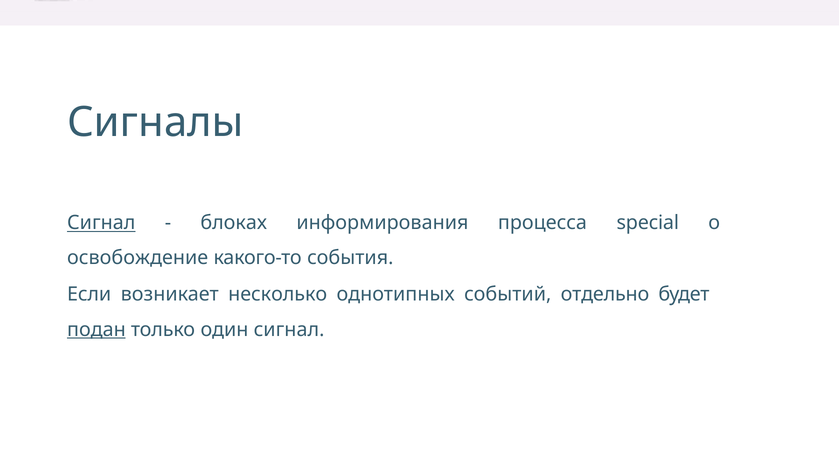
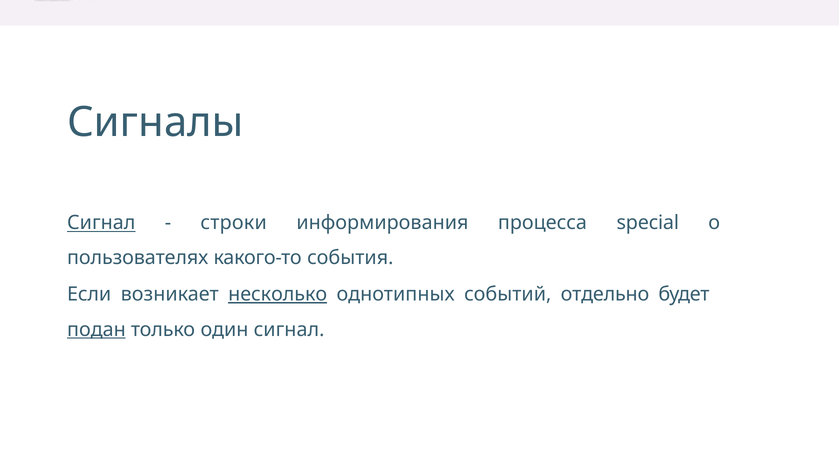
блоках: блоках -> строки
освобождение: освобождение -> пользователях
несколько underline: none -> present
